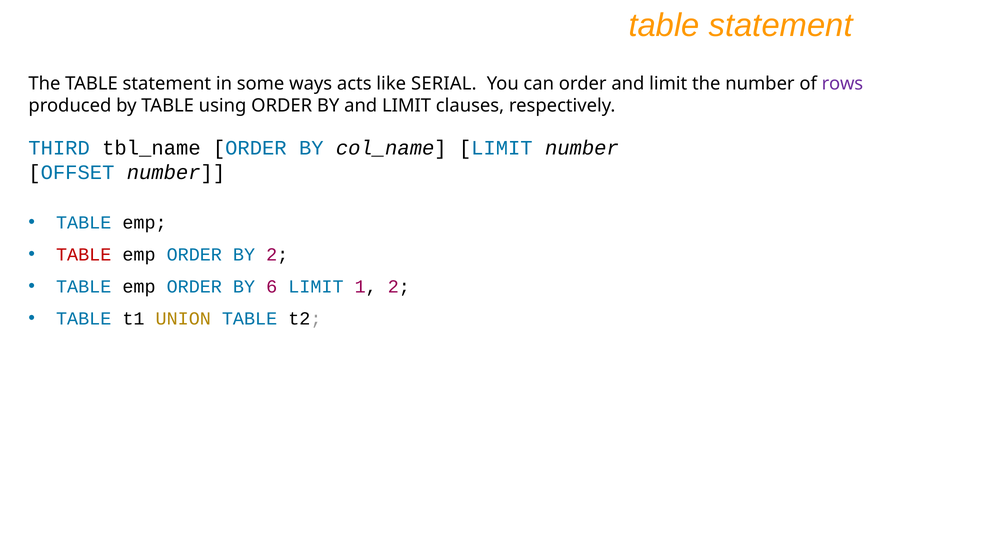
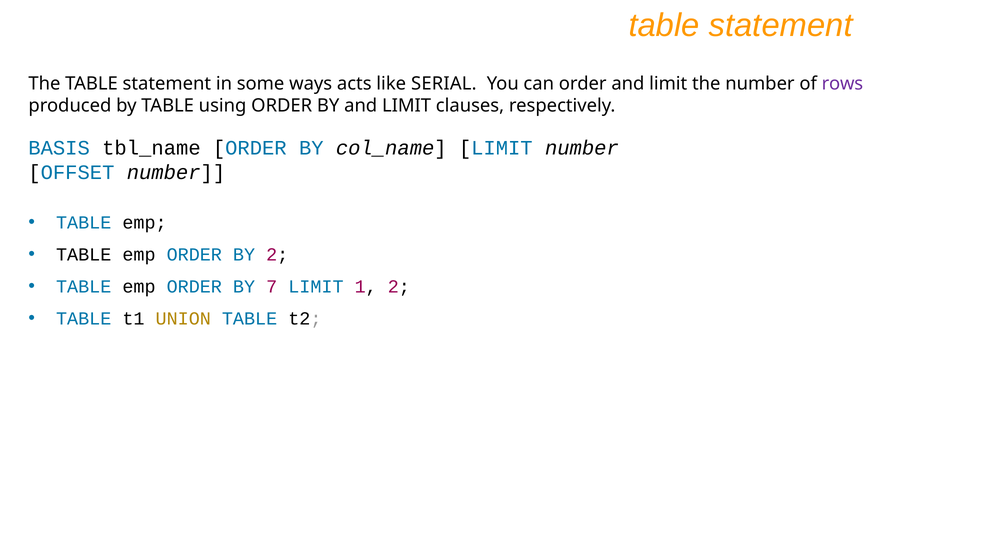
THIRD: THIRD -> BASIS
TABLE at (84, 255) colour: red -> black
6: 6 -> 7
